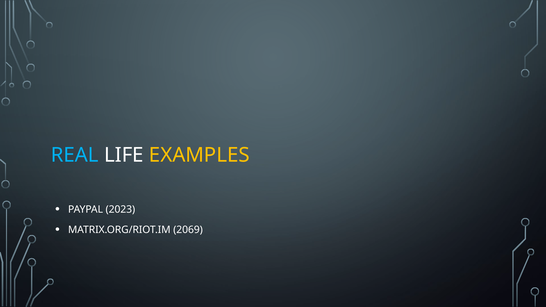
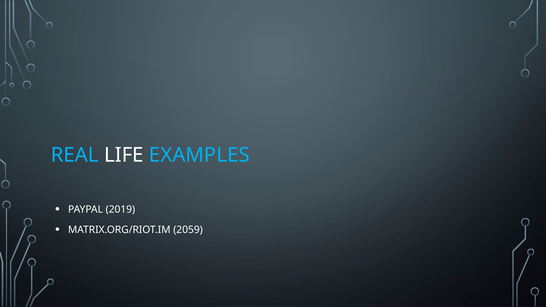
EXAMPLES colour: yellow -> light blue
2023: 2023 -> 2019
2069: 2069 -> 2059
